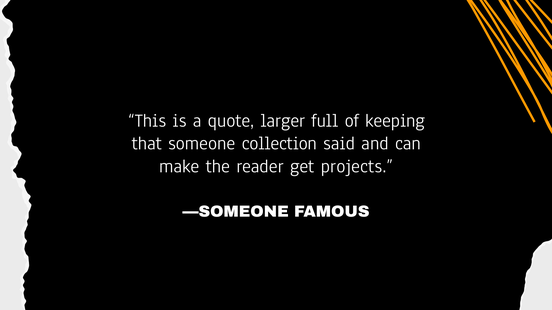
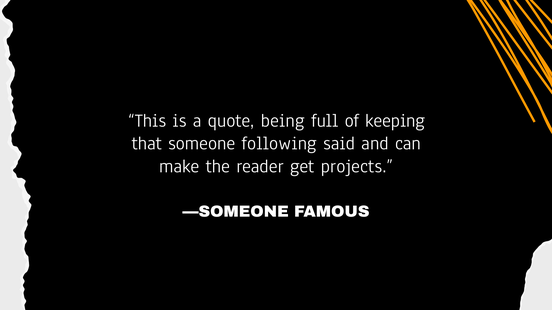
larger: larger -> being
collection: collection -> following
